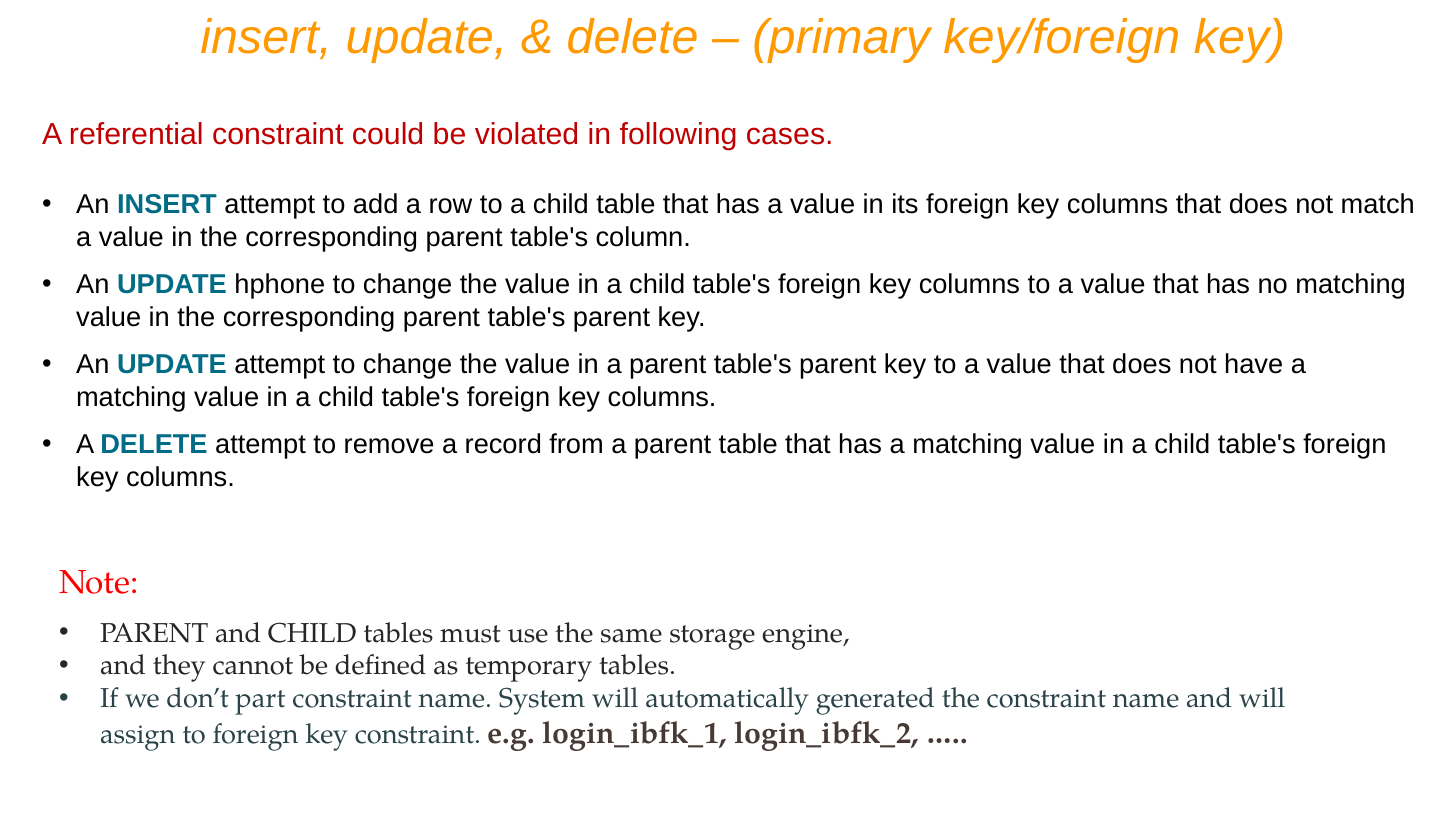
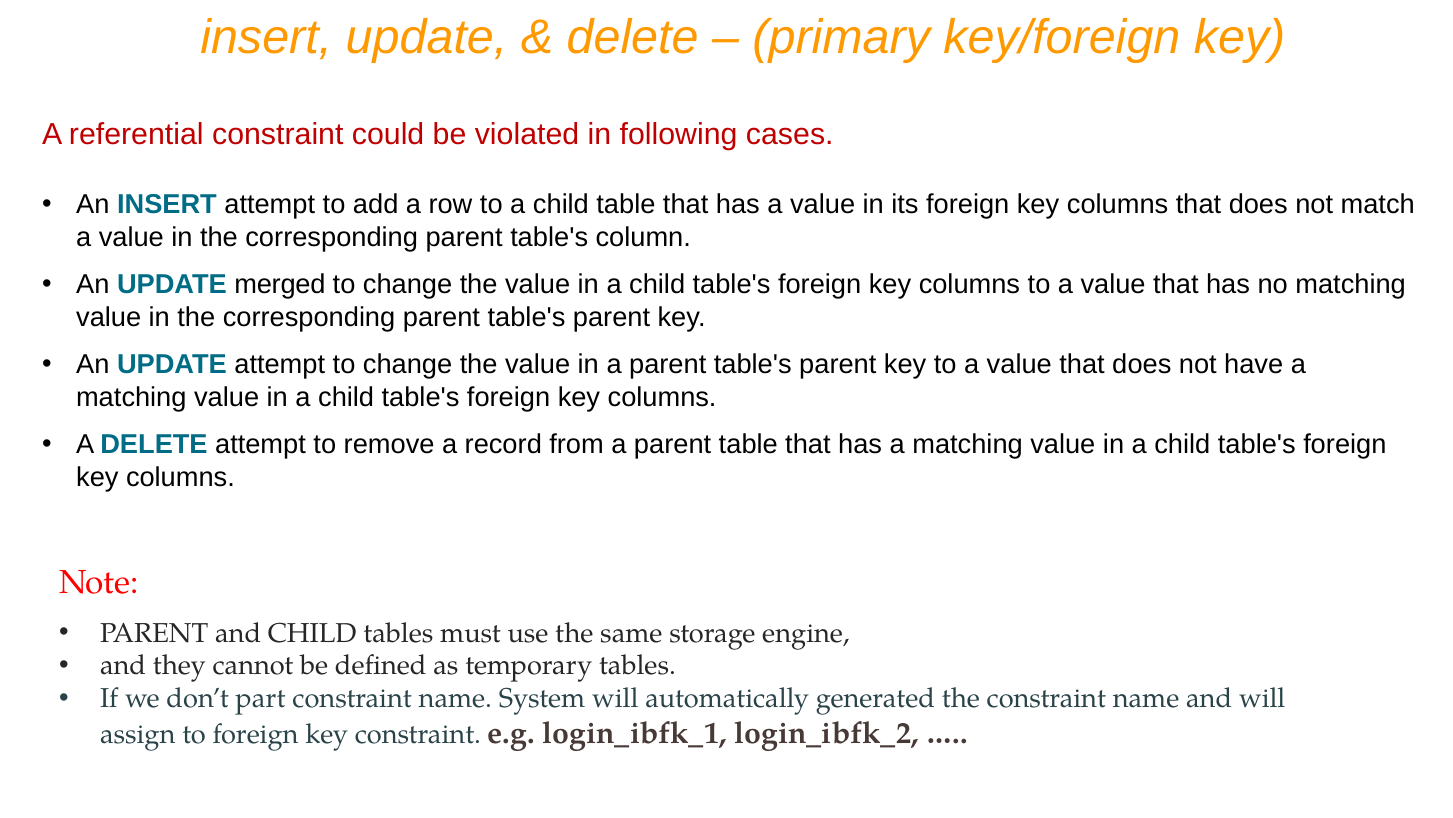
hphone: hphone -> merged
